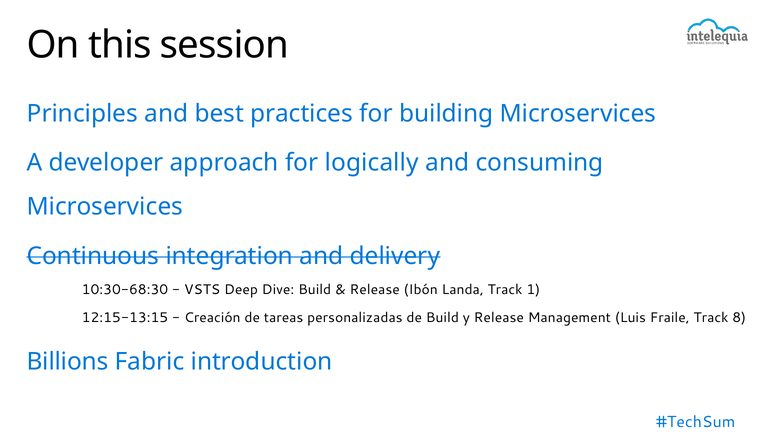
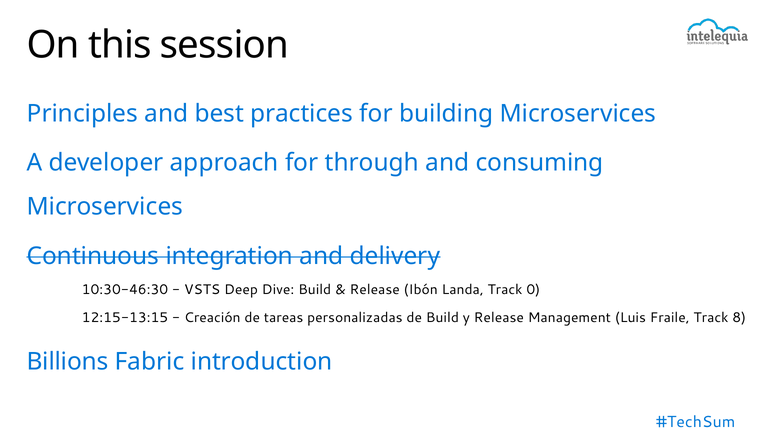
logically: logically -> through
10:30-68:30: 10:30-68:30 -> 10:30-46:30
1: 1 -> 0
